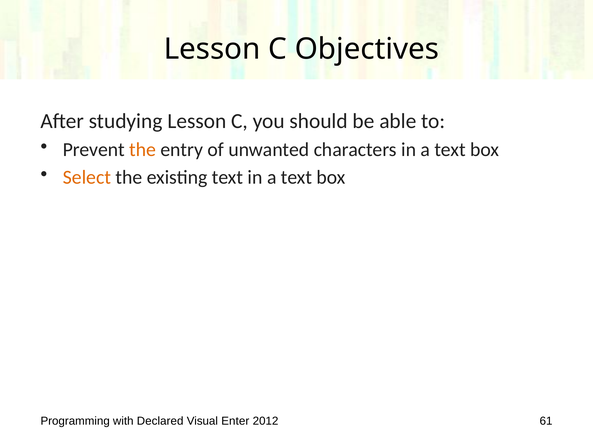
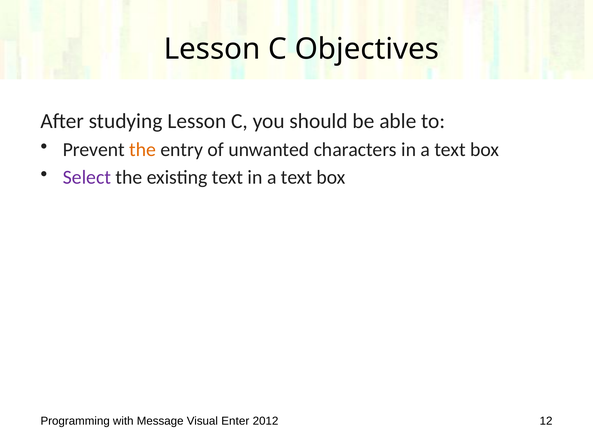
Select colour: orange -> purple
Declared: Declared -> Message
61: 61 -> 12
